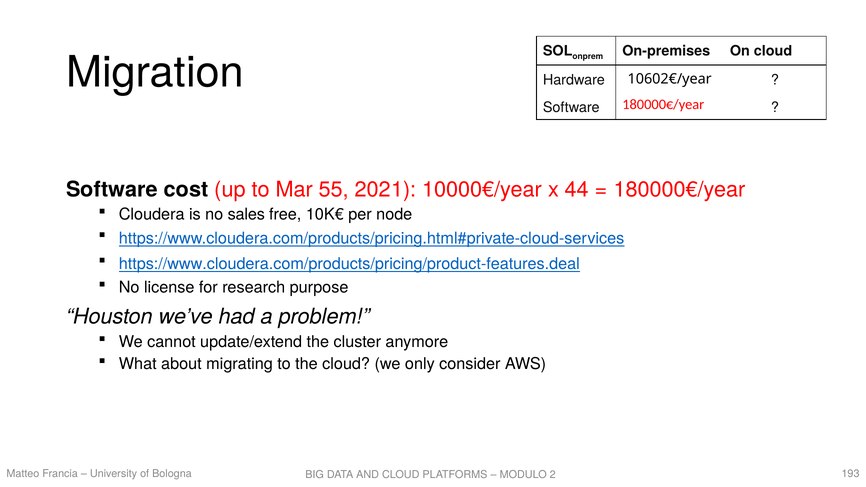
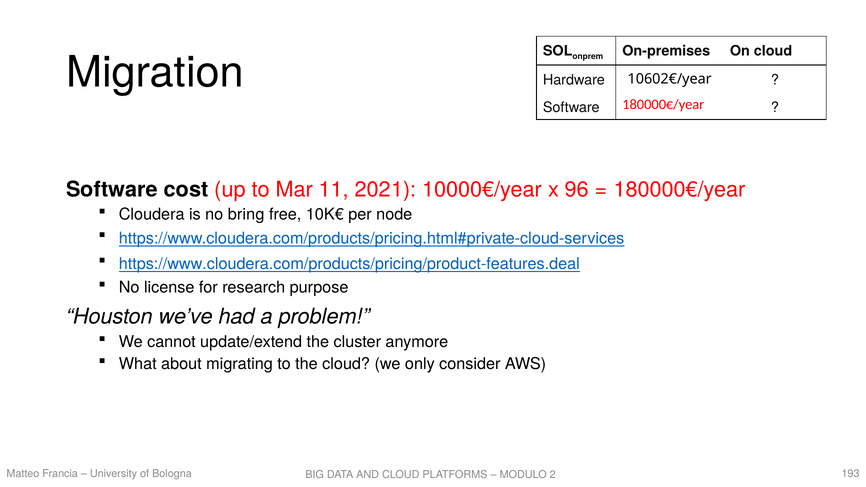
55: 55 -> 11
44: 44 -> 96
sales: sales -> bring
